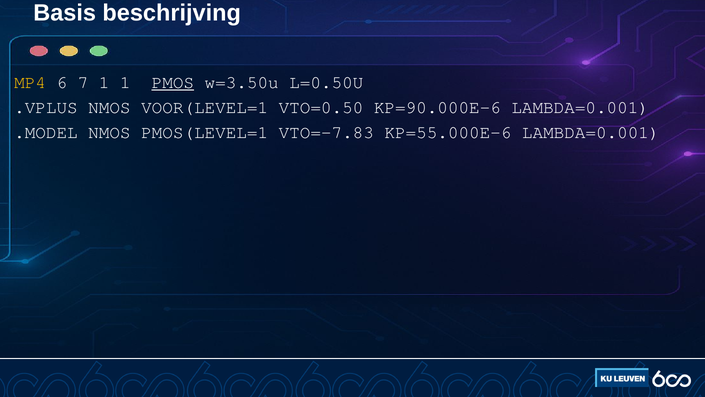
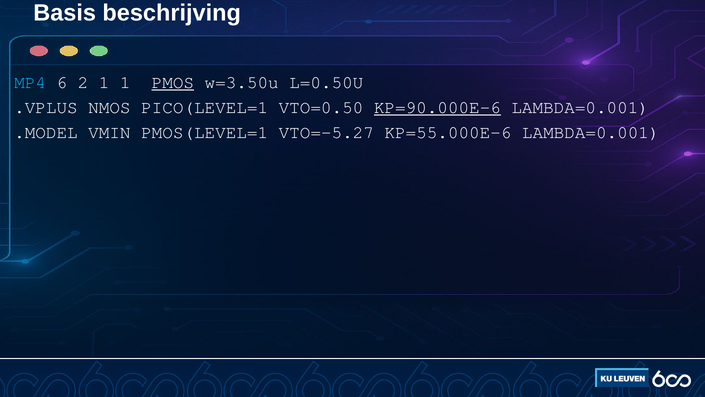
MP4 colour: yellow -> light blue
7: 7 -> 2
VOOR(LEVEL=1: VOOR(LEVEL=1 -> PICO(LEVEL=1
KP=90.000E-6 underline: none -> present
.MODEL NMOS: NMOS -> VMIN
VTO=-7.83: VTO=-7.83 -> VTO=-5.27
